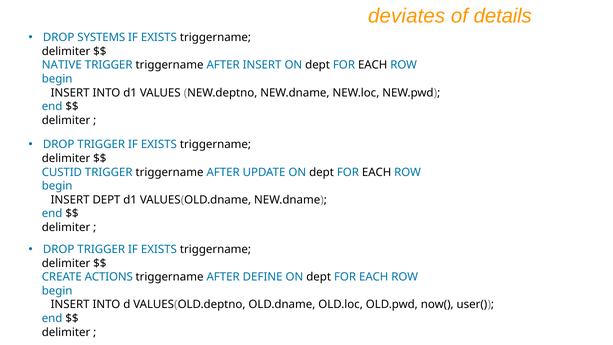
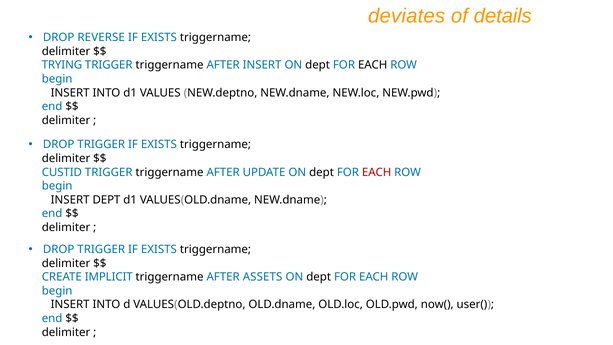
SYSTEMS: SYSTEMS -> REVERSE
NATIVE: NATIVE -> TRYING
EACH at (377, 172) colour: black -> red
ACTIONS: ACTIONS -> IMPLICIT
DEFINE: DEFINE -> ASSETS
